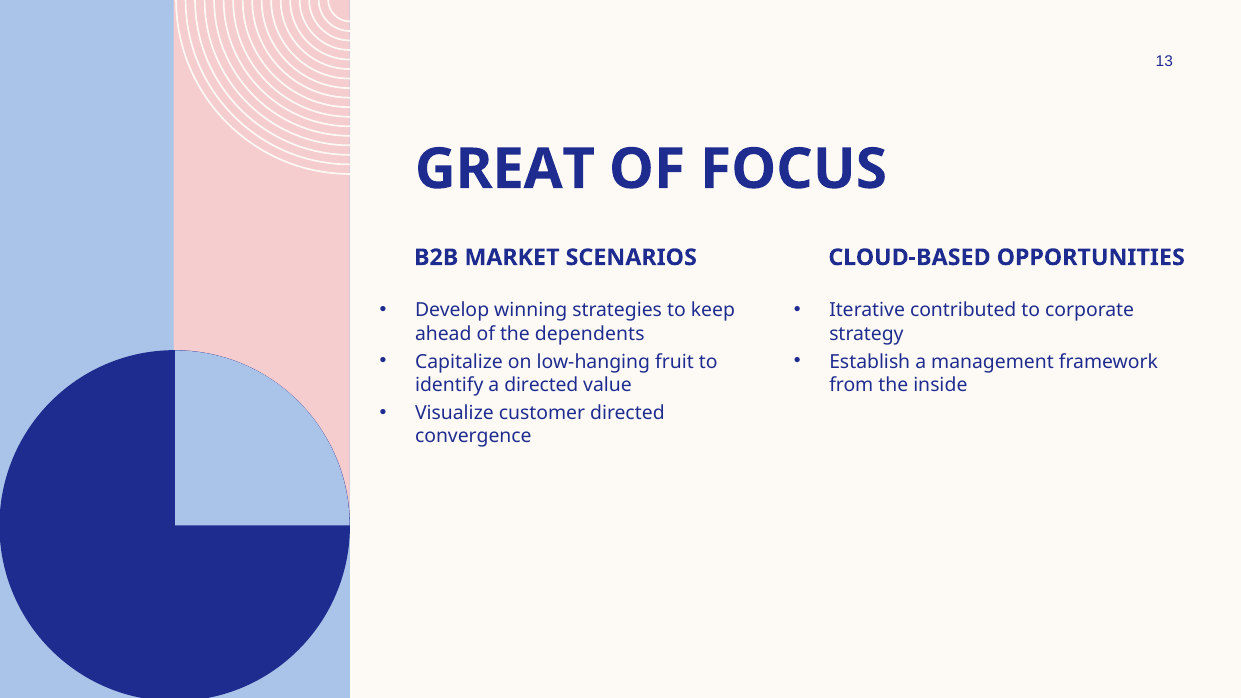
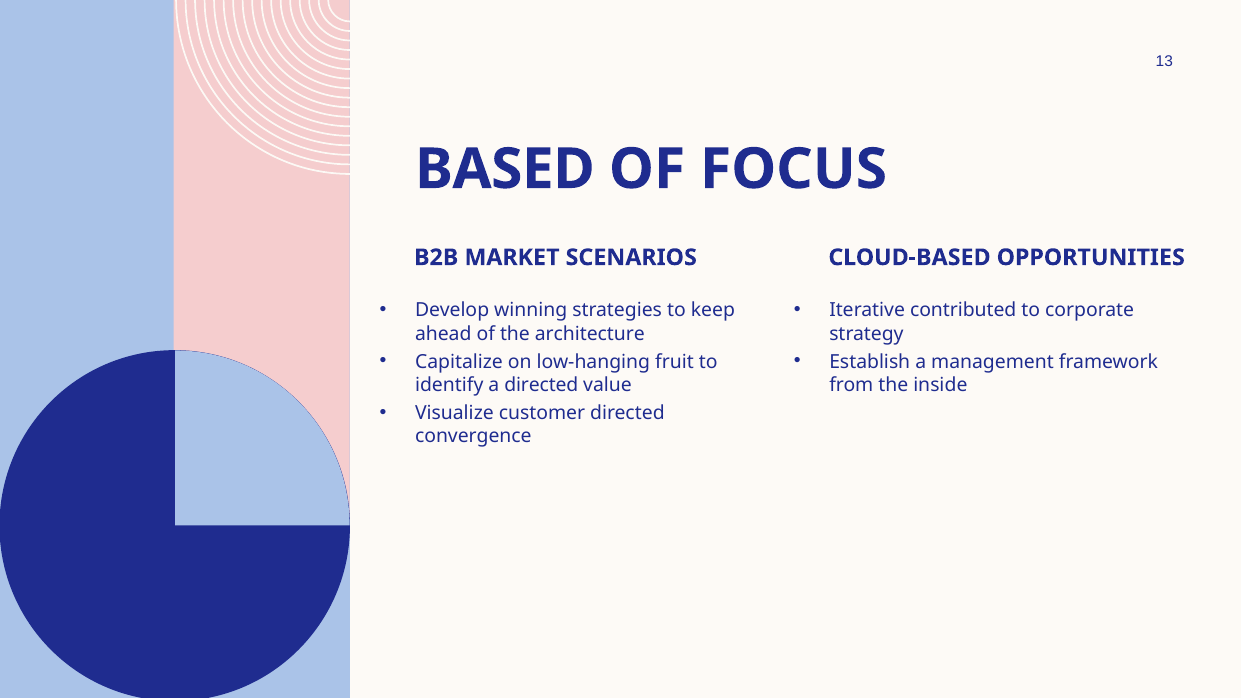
GREAT: GREAT -> BASED
dependents: dependents -> architecture
